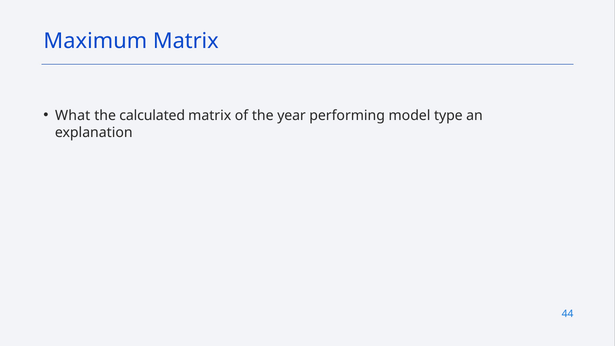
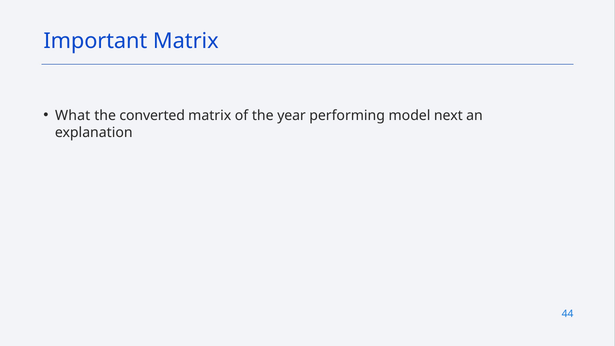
Maximum: Maximum -> Important
calculated: calculated -> converted
type: type -> next
